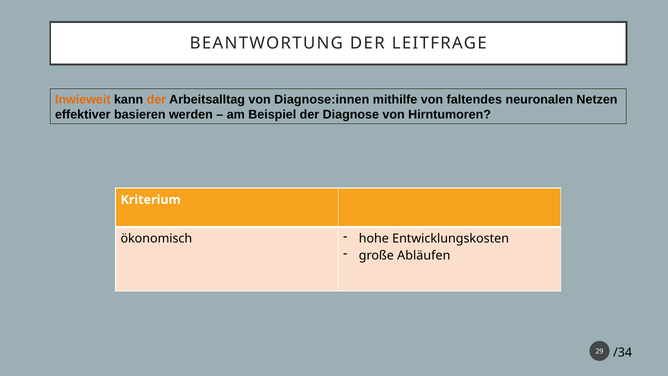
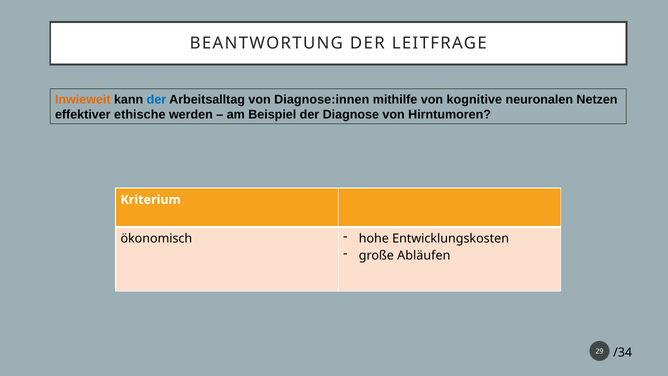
der at (156, 100) colour: orange -> blue
faltendes: faltendes -> kognitive
basieren: basieren -> ethische
